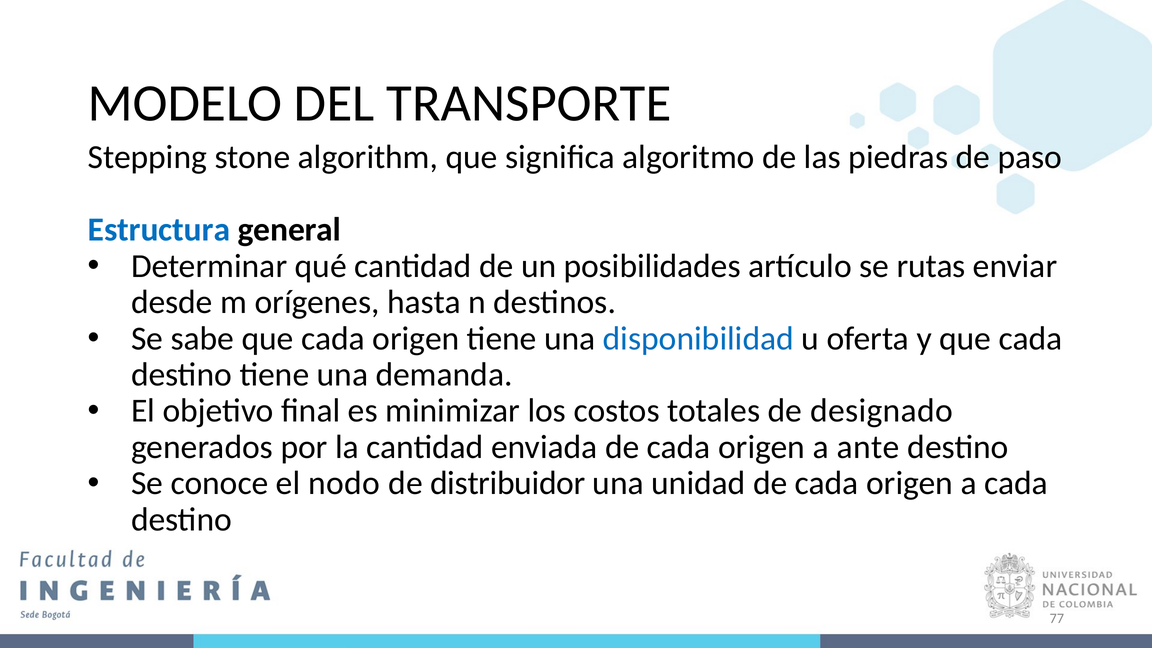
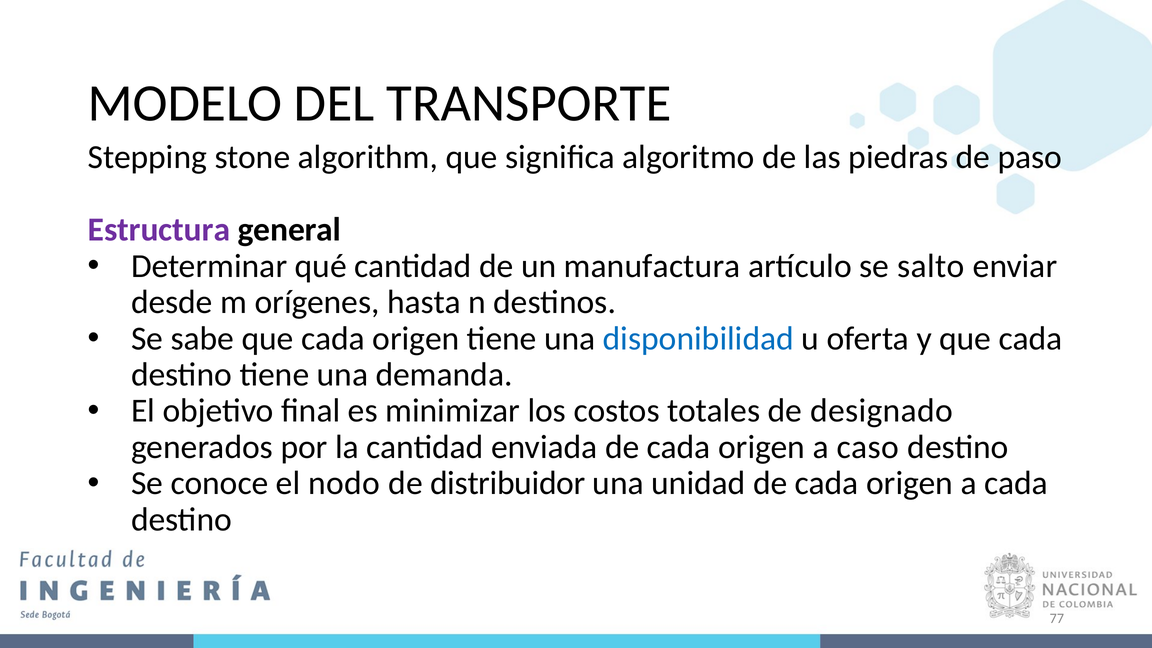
Estructura colour: blue -> purple
posibilidades: posibilidades -> manufactura
rutas: rutas -> salto
ante: ante -> caso
